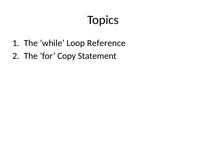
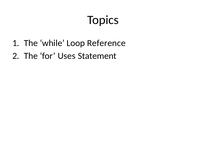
Copy: Copy -> Uses
